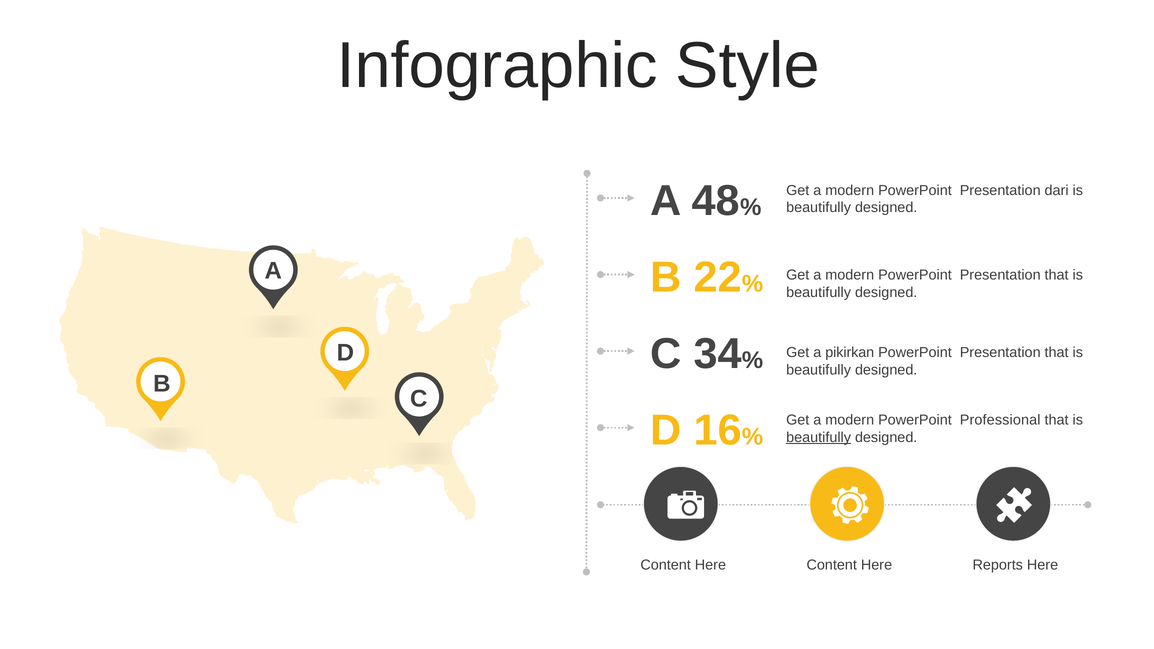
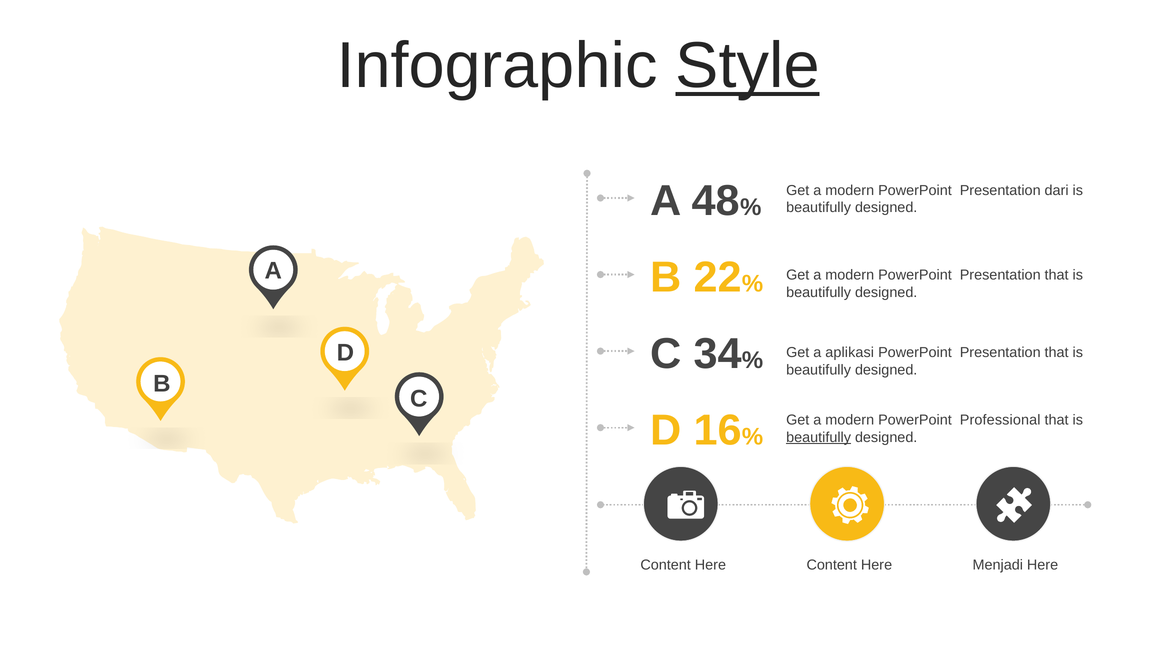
Style underline: none -> present
pikirkan: pikirkan -> aplikasi
Reports: Reports -> Menjadi
